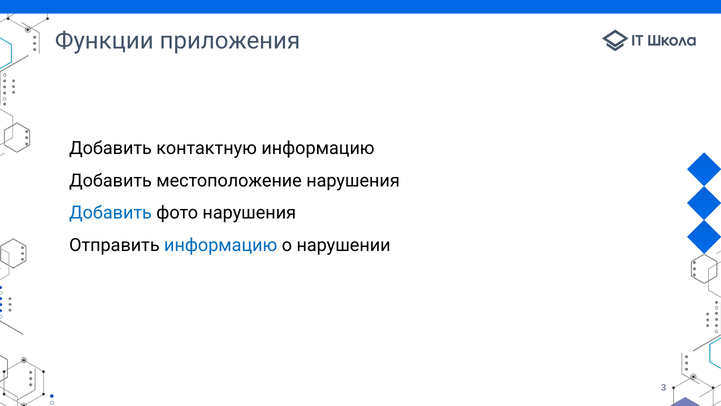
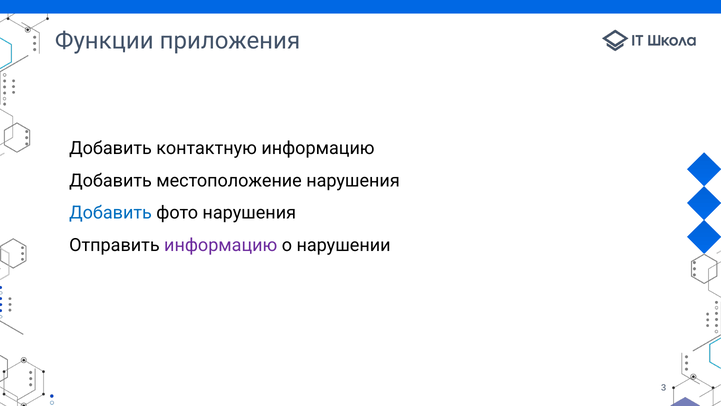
информацию at (221, 245) colour: blue -> purple
